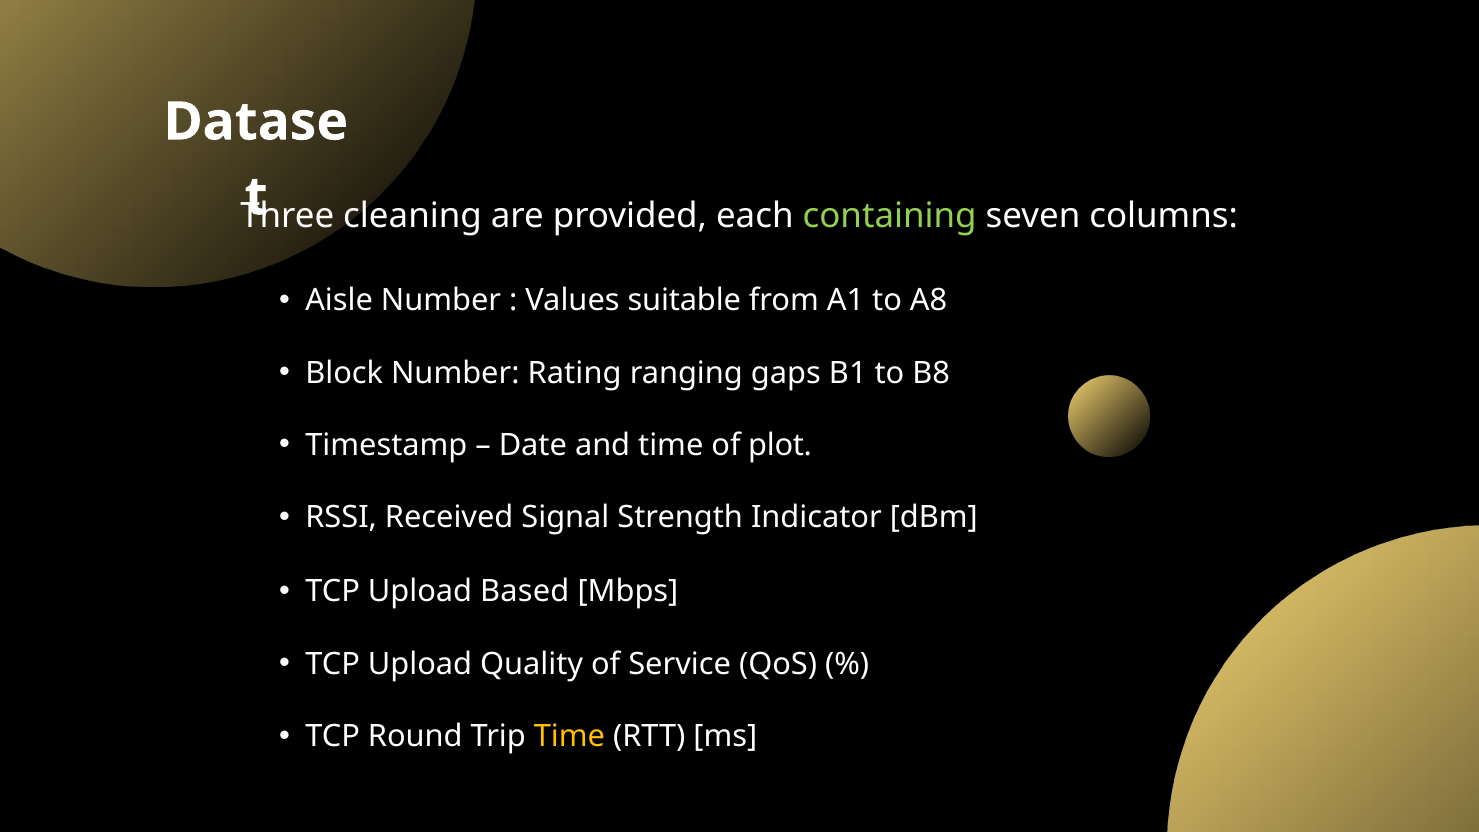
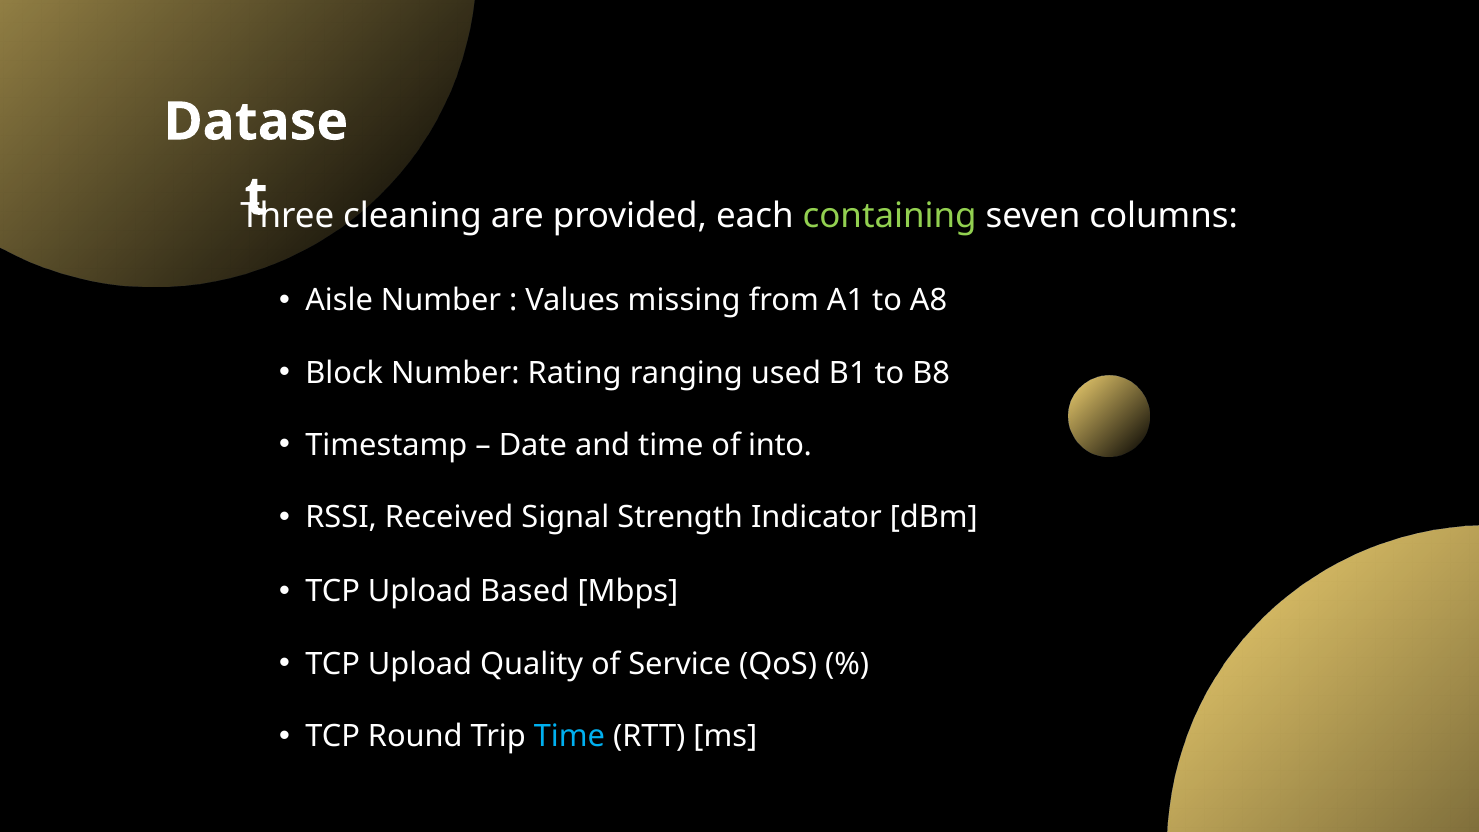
suitable: suitable -> missing
gaps: gaps -> used
plot: plot -> into
Time at (569, 737) colour: yellow -> light blue
